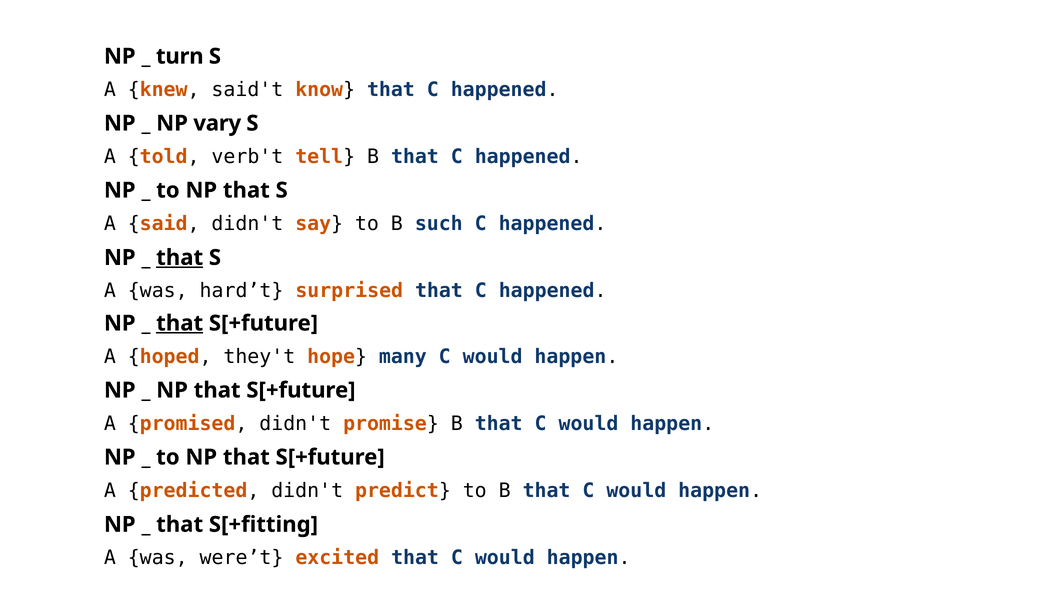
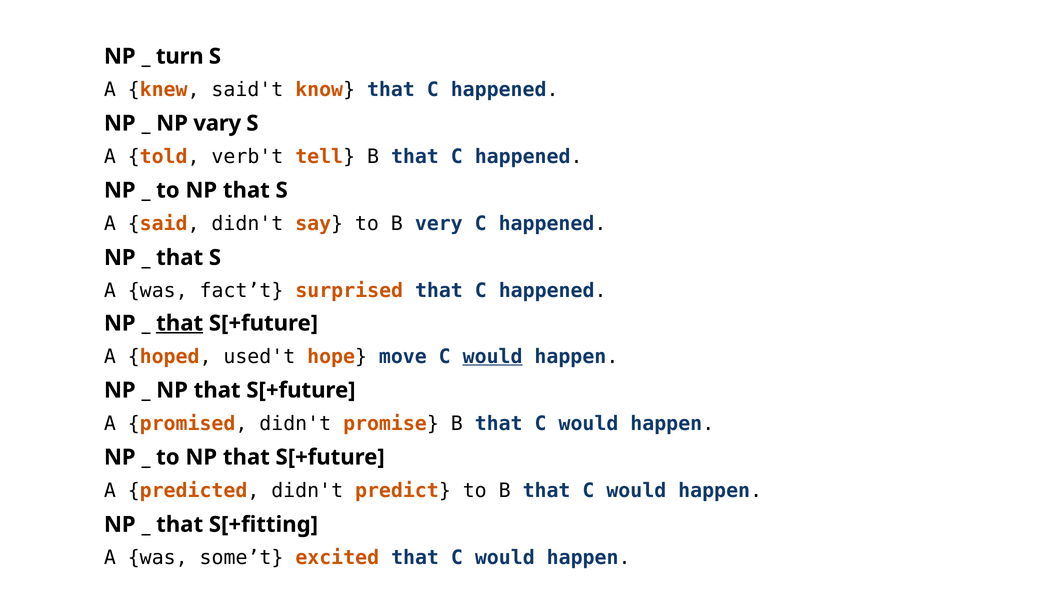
such: such -> very
that at (180, 258) underline: present -> none
hard’t: hard’t -> fact’t
they't: they't -> used't
many: many -> move
would at (493, 356) underline: none -> present
were’t: were’t -> some’t
